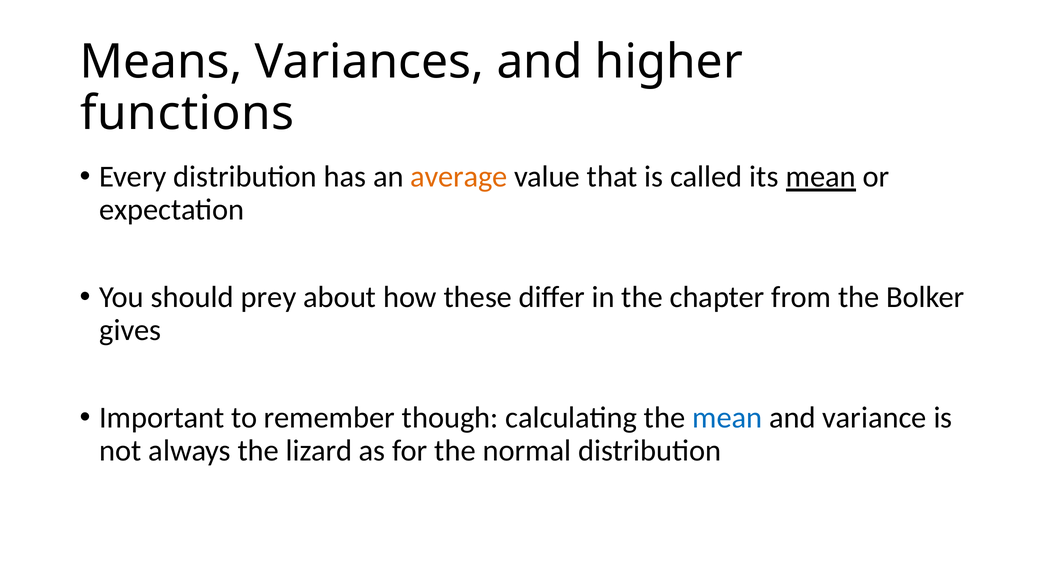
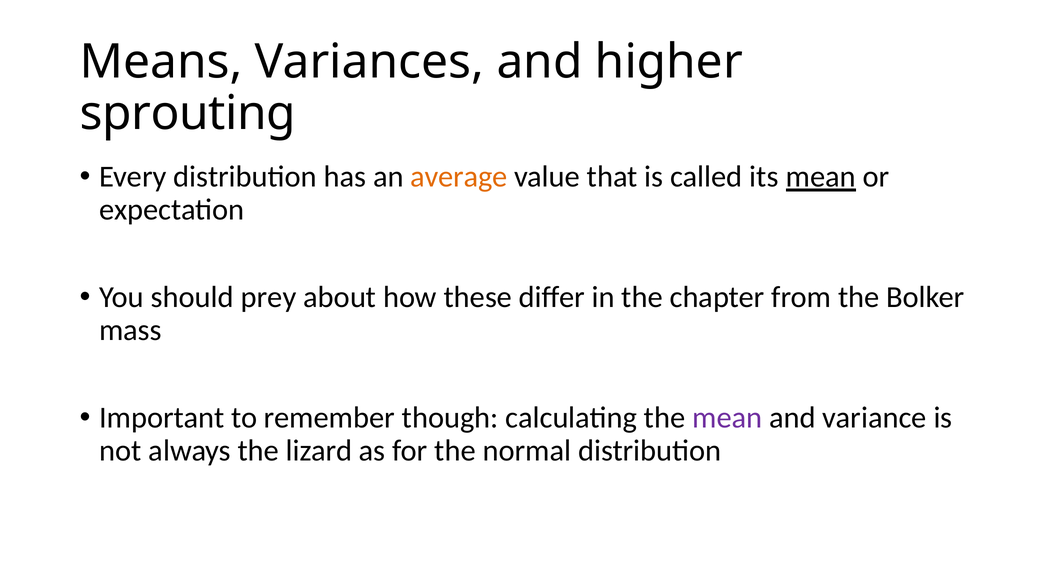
functions: functions -> sprouting
gives: gives -> mass
mean at (727, 418) colour: blue -> purple
